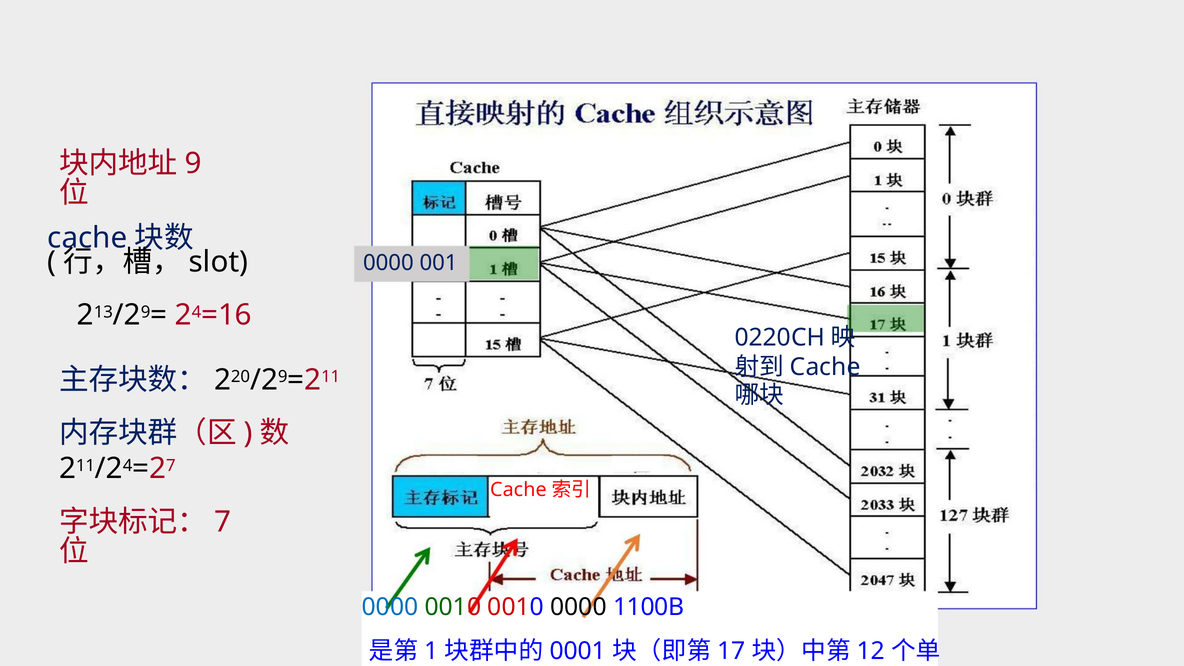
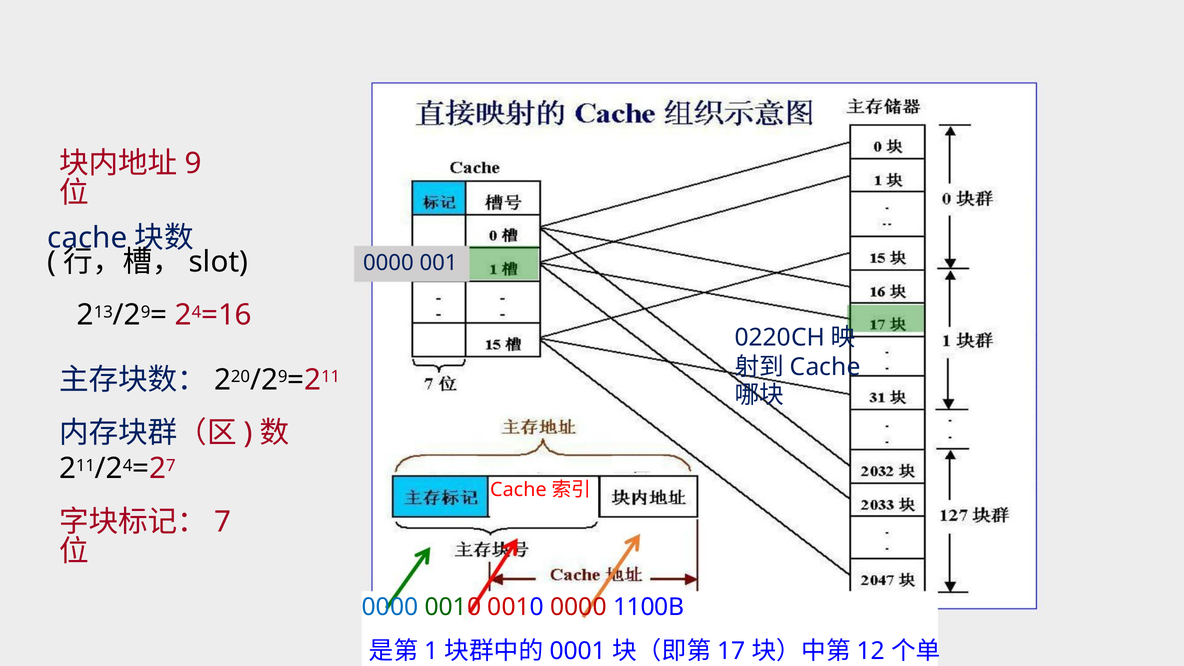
0000 at (578, 607) colour: black -> red
